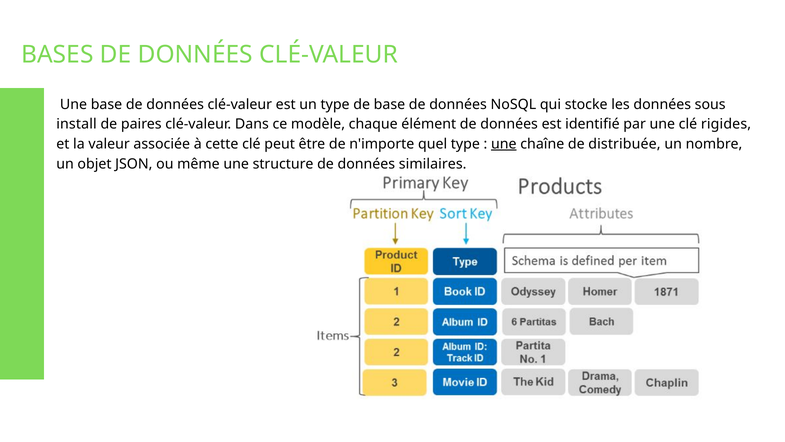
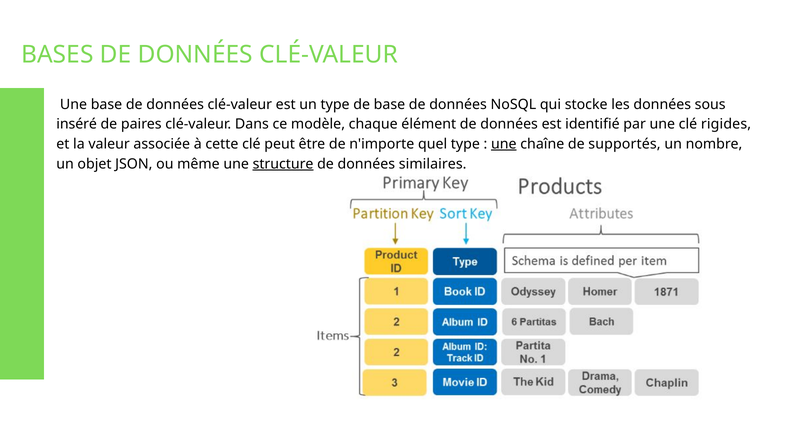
install: install -> inséré
distribuée: distribuée -> supportés
structure underline: none -> present
